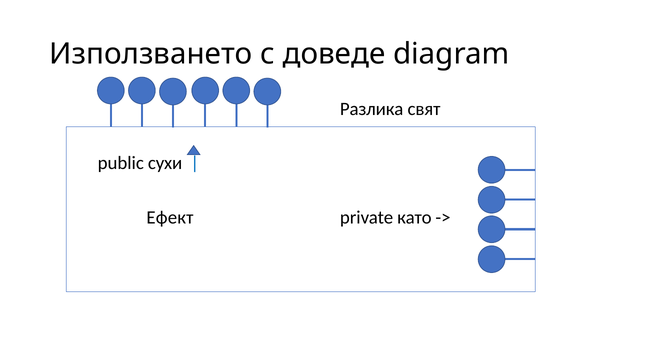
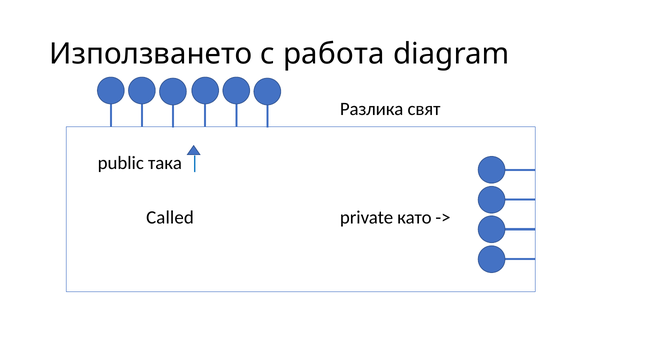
доведе: доведе -> работа
сухи: сухи -> така
Ефект: Ефект -> Called
